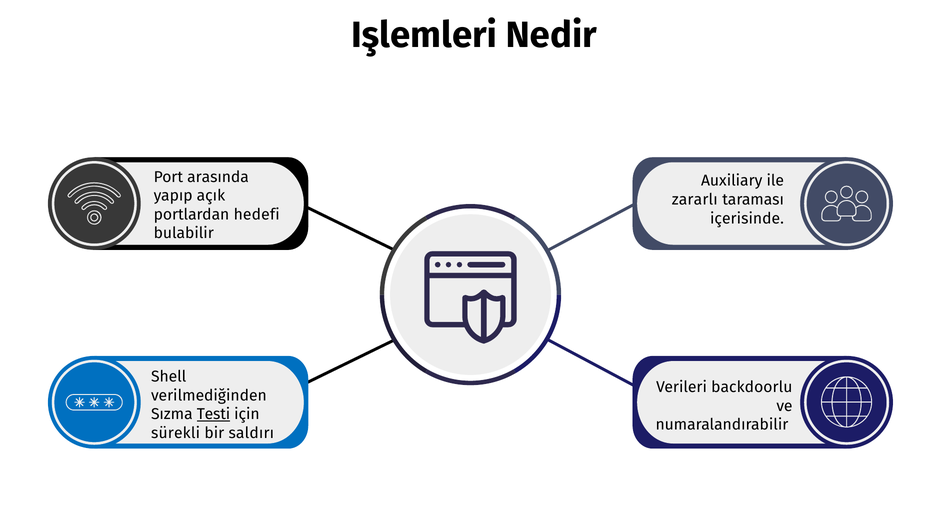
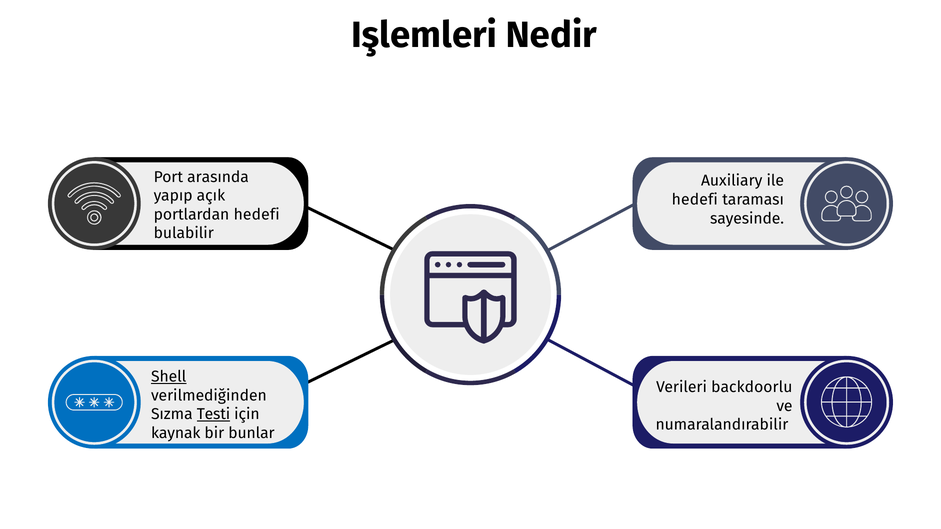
zararlı at (695, 200): zararlı -> hedefi
içerisinde: içerisinde -> sayesinde
Shell underline: none -> present
sürekli: sürekli -> kaynak
saldırı: saldırı -> bunlar
